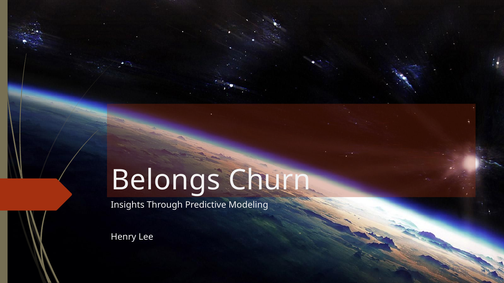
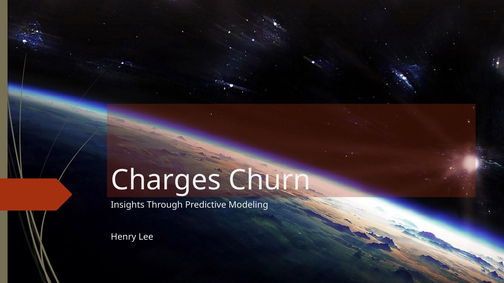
Belongs: Belongs -> Charges
